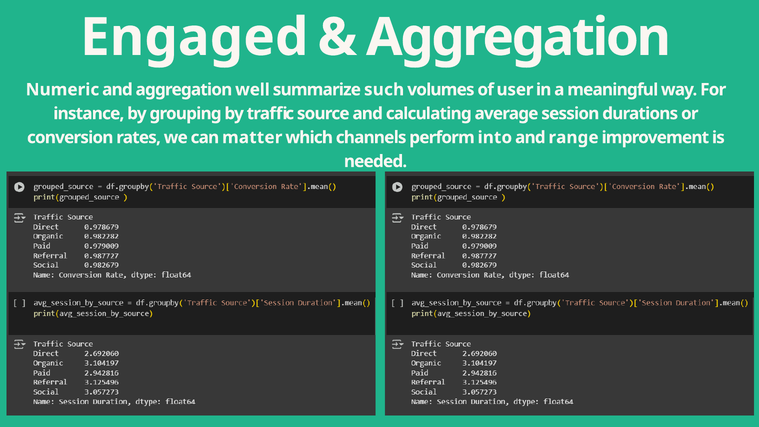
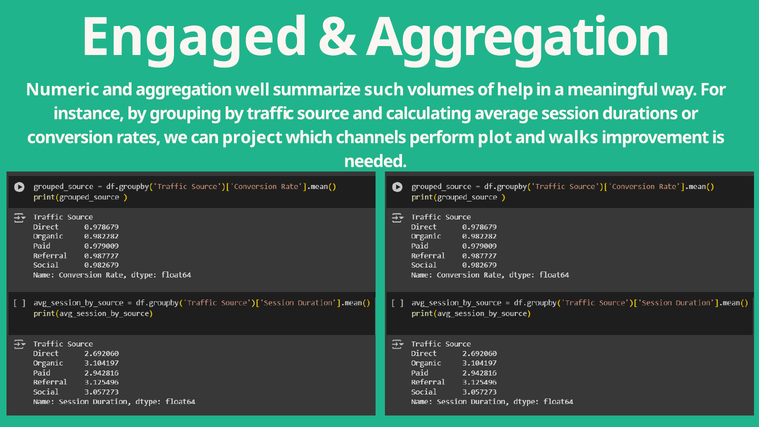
user: user -> help
matter: matter -> project
into: into -> plot
range: range -> walks
